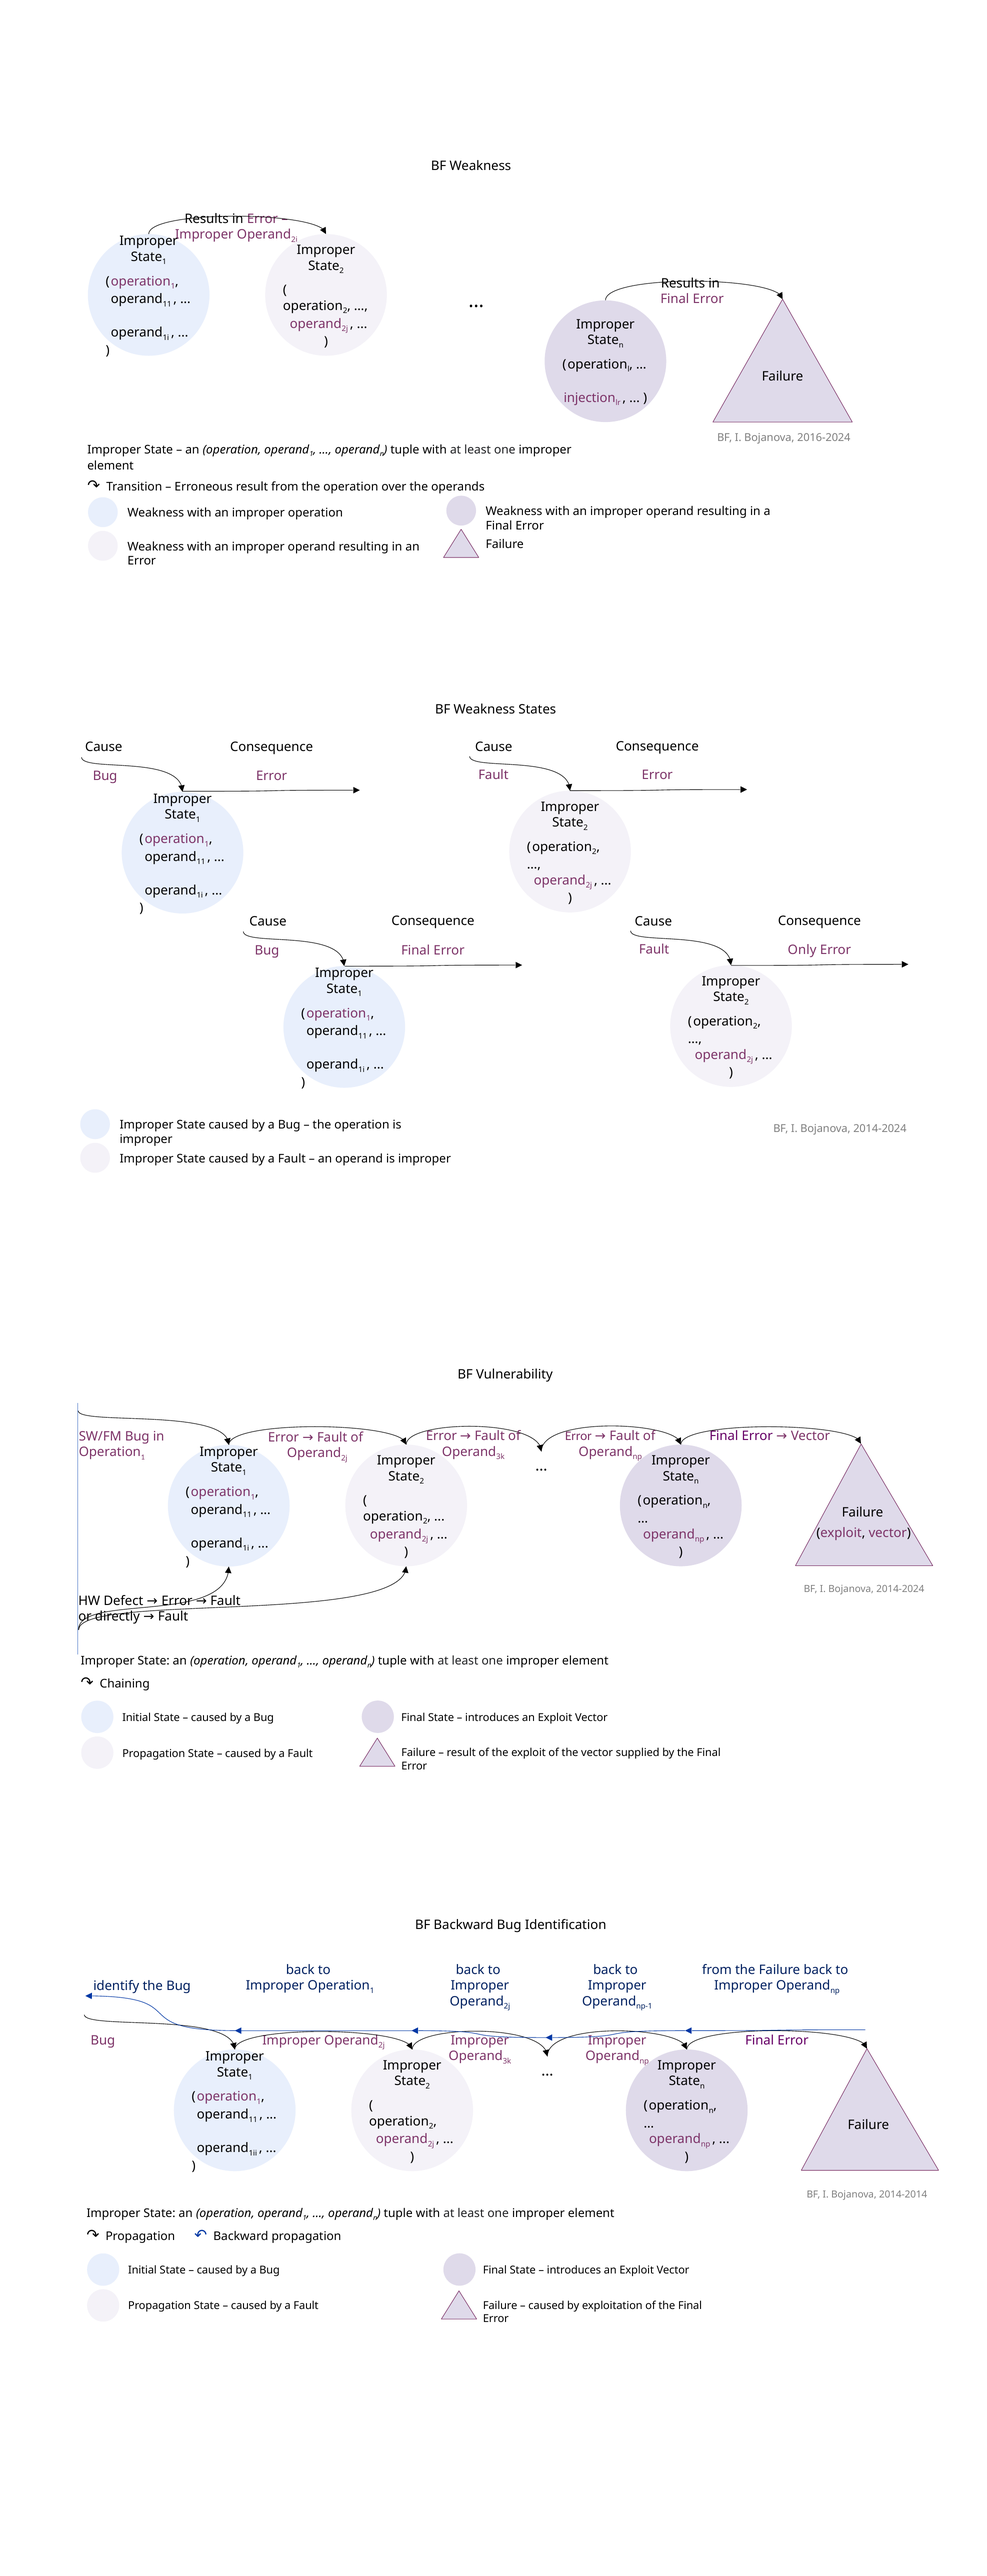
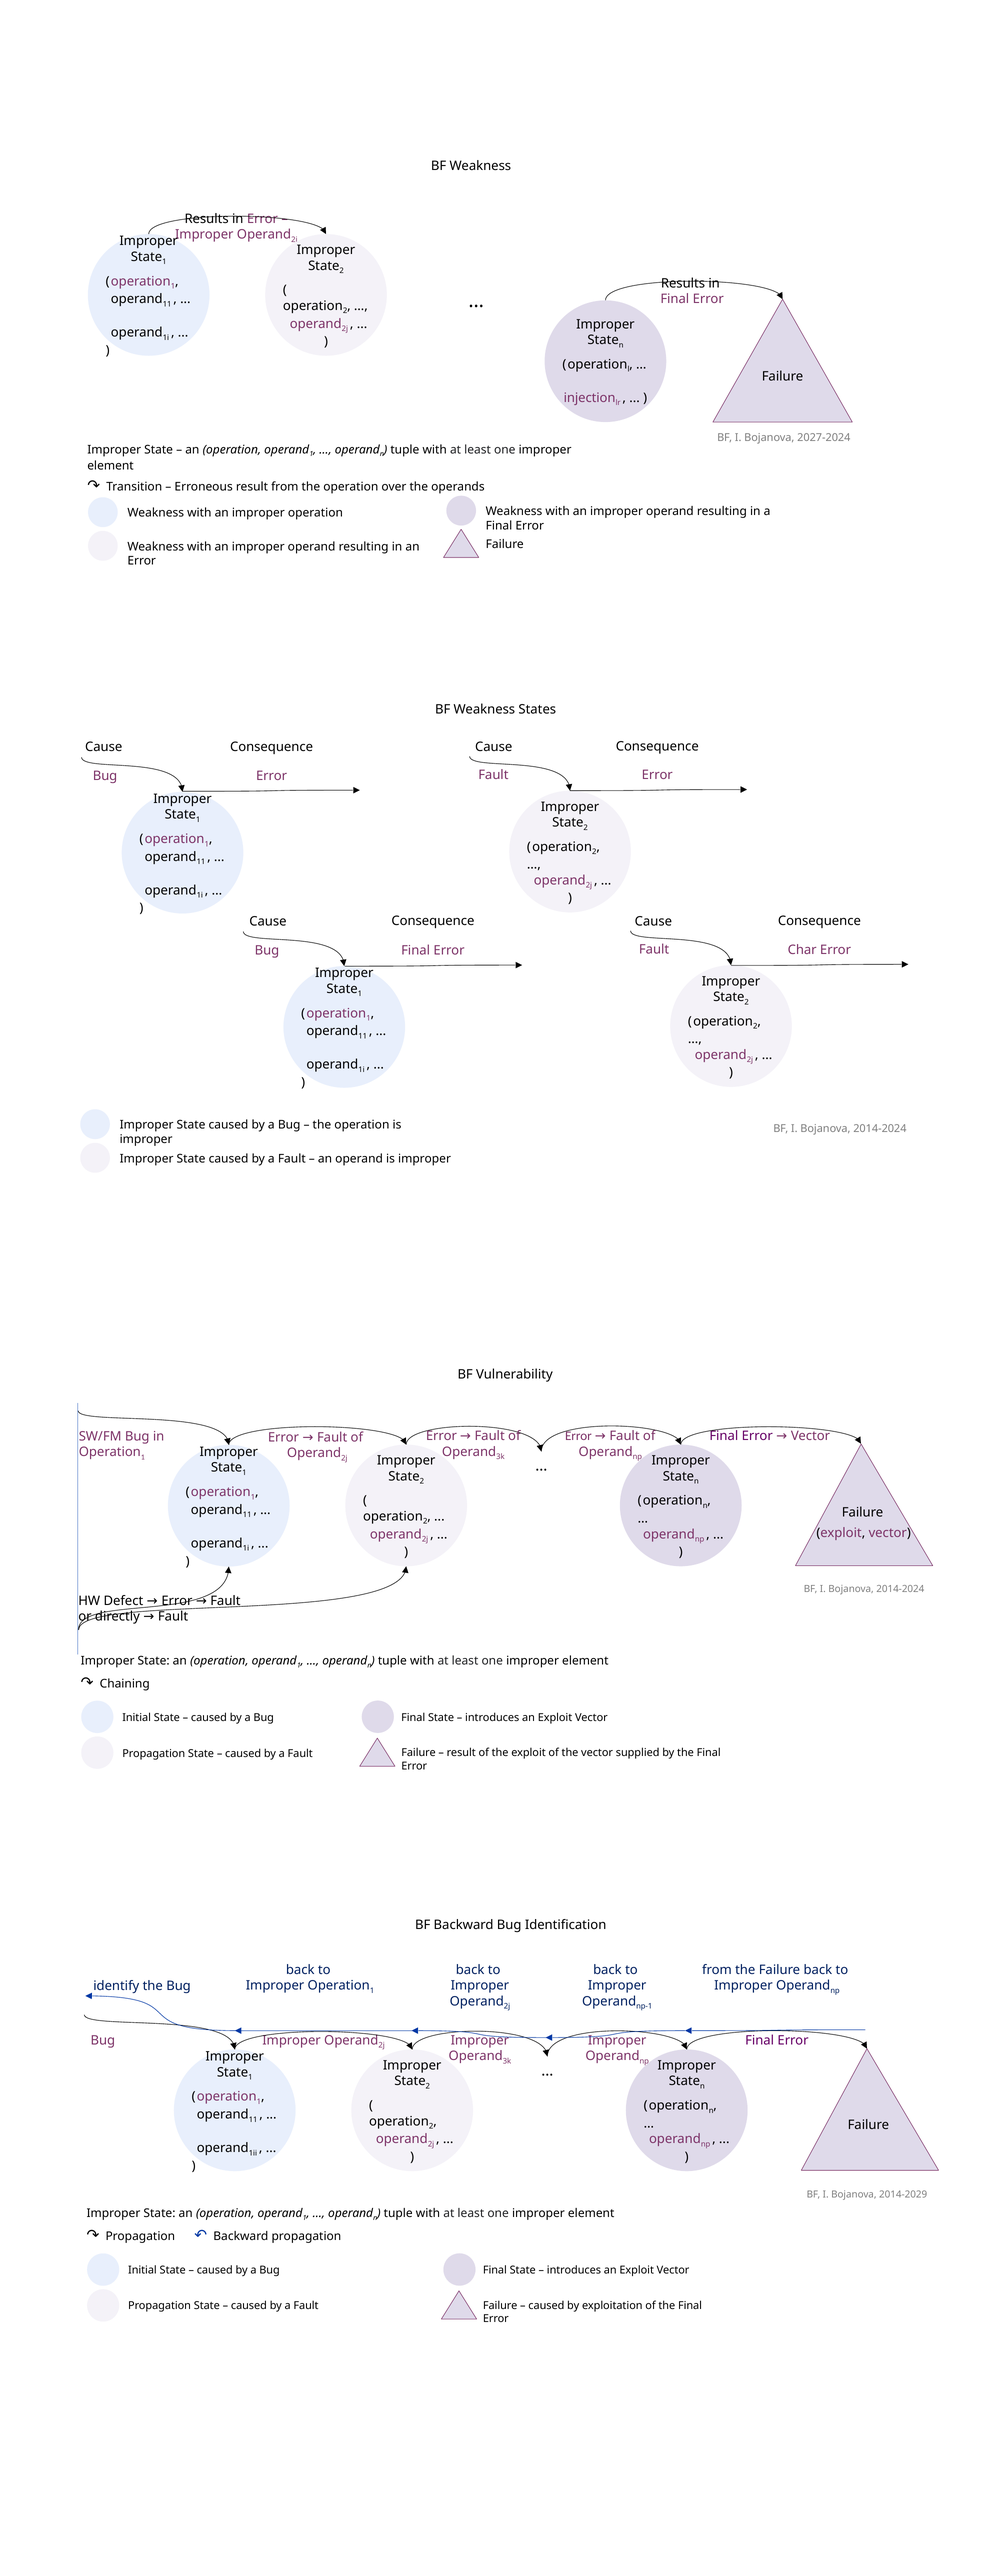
2016-2024: 2016-2024 -> 2027-2024
Only: Only -> Char
2014-2014: 2014-2014 -> 2014-2029
